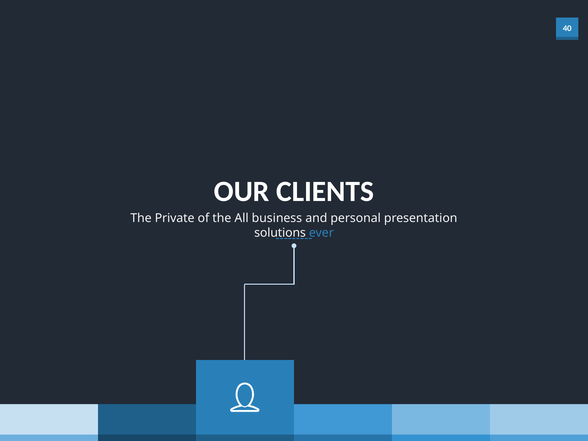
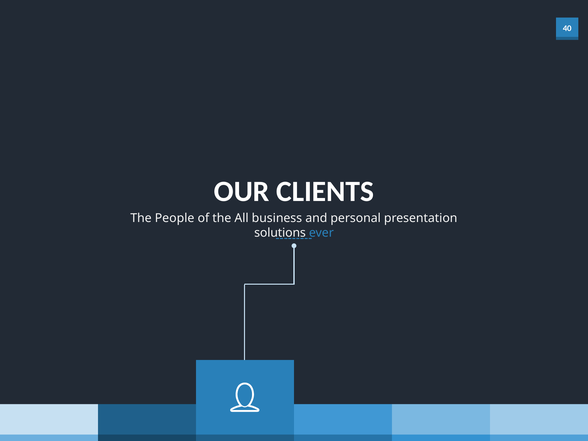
Private: Private -> People
